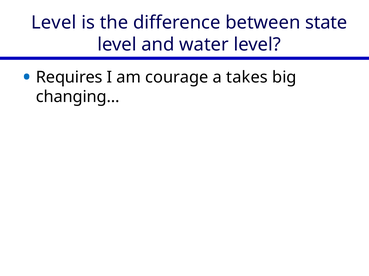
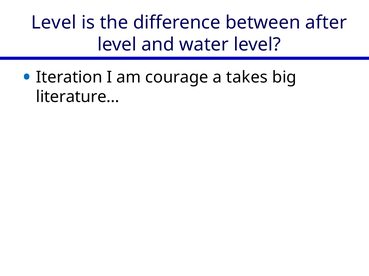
state: state -> after
Requires: Requires -> Iteration
changing…: changing… -> literature…
